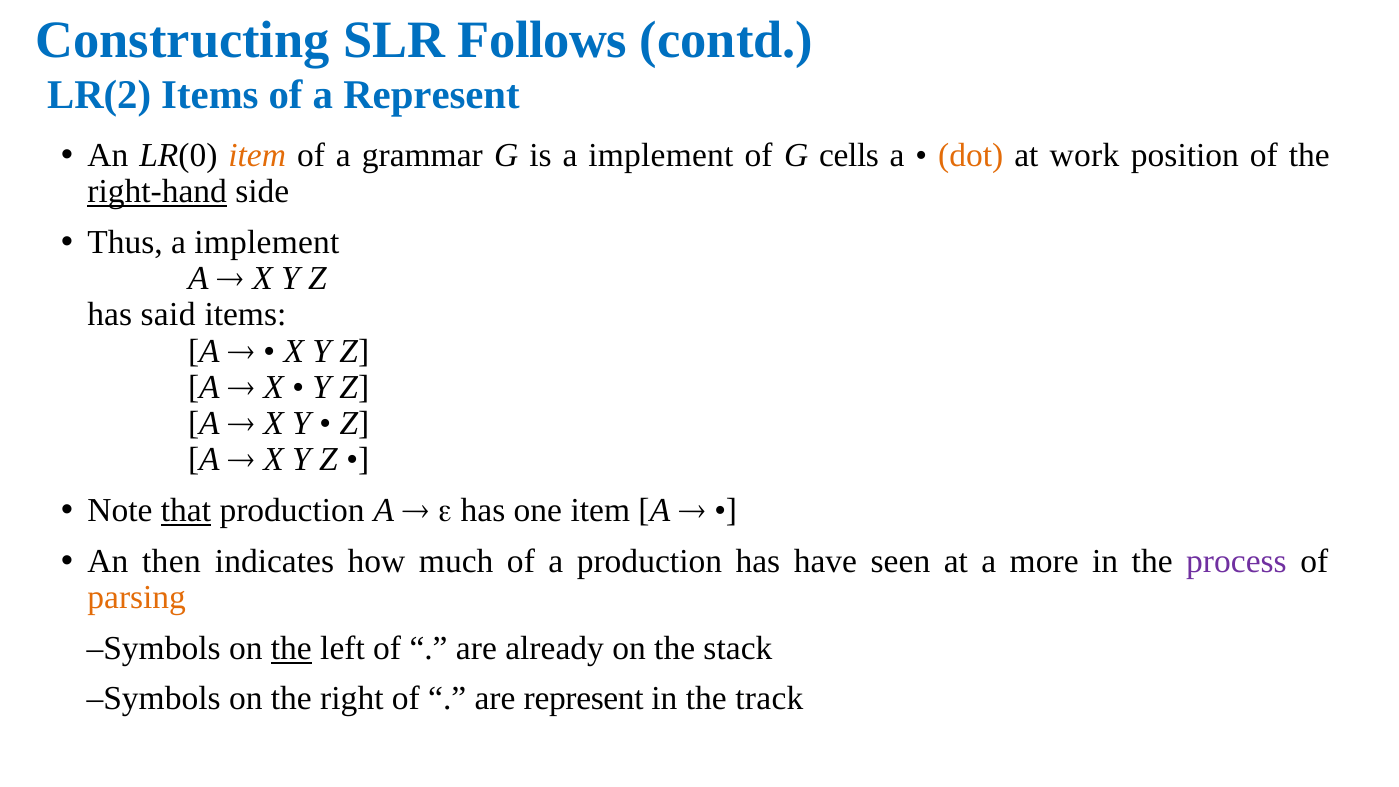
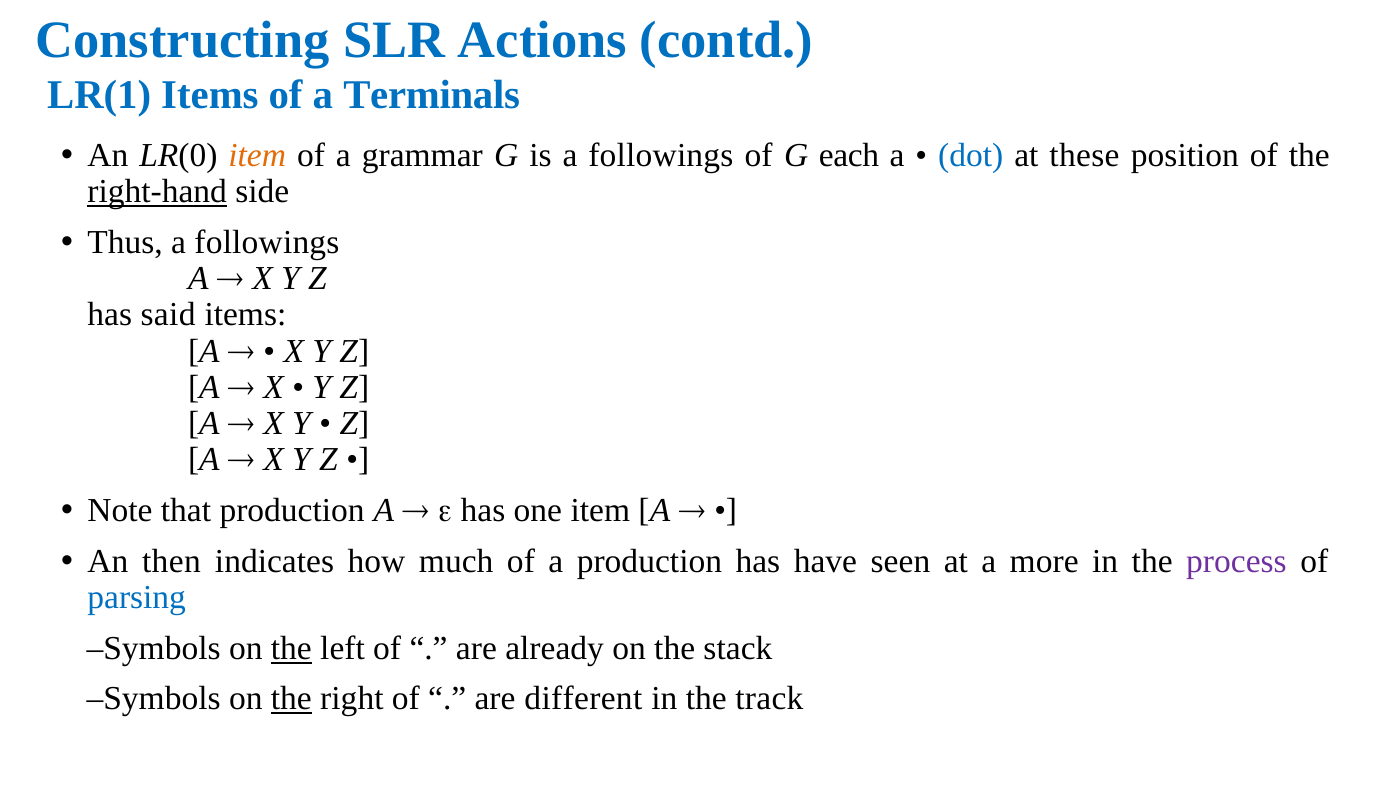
Follows: Follows -> Actions
LR(2: LR(2 -> LR(1
a Represent: Represent -> Terminals
is a implement: implement -> followings
cells: cells -> each
dot colour: orange -> blue
work: work -> these
Thus a implement: implement -> followings
that underline: present -> none
parsing colour: orange -> blue
the at (291, 699) underline: none -> present
are represent: represent -> different
